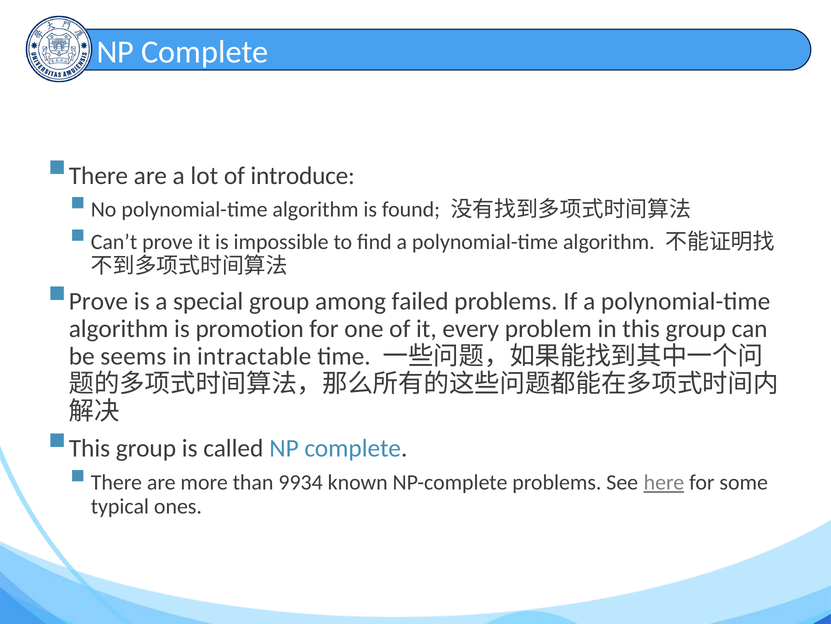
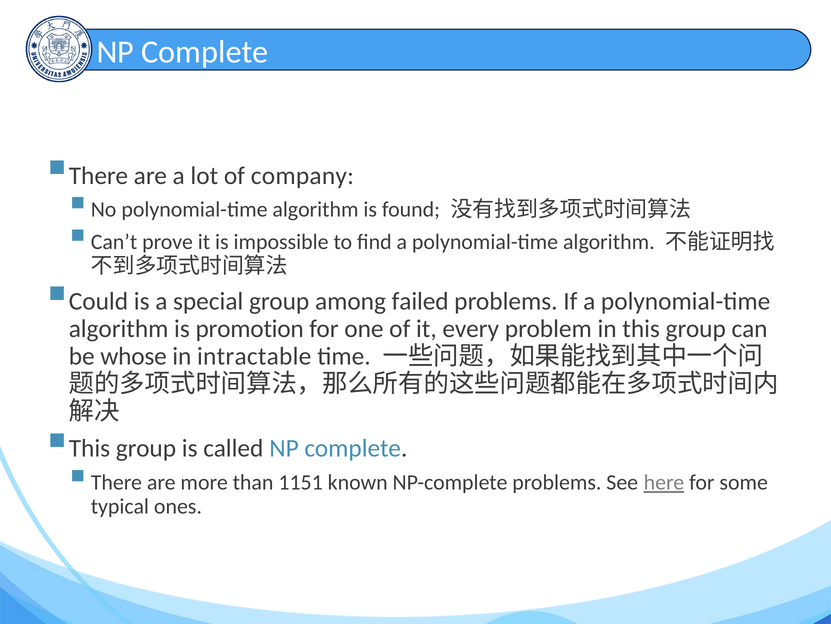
introduce: introduce -> company
Prove at (98, 301): Prove -> Could
seems: seems -> whose
9934: 9934 -> 1151
